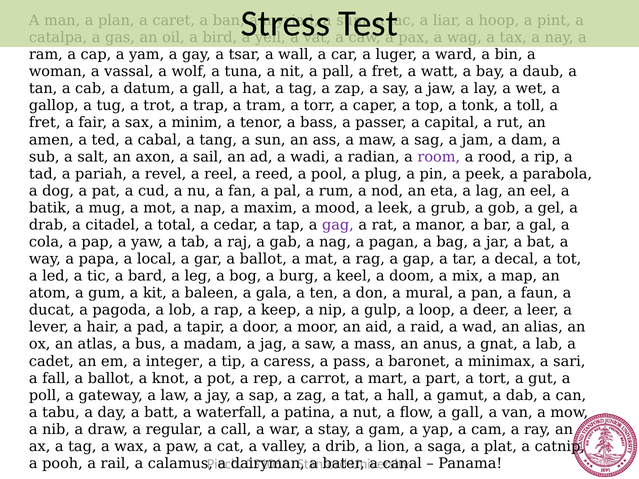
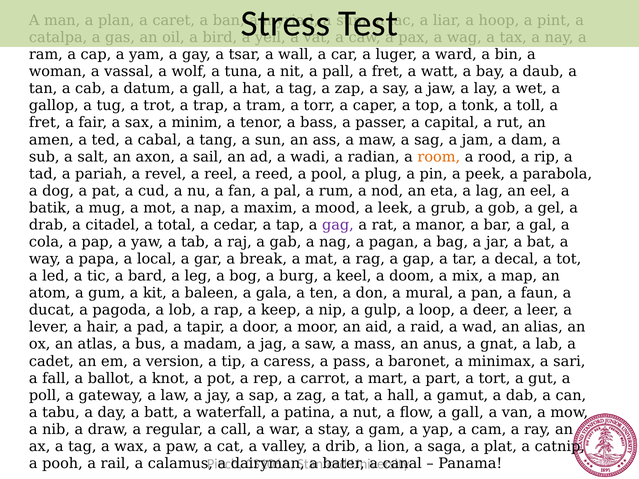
room colour: purple -> orange
gar a ballot: ballot -> break
integer: integer -> version
